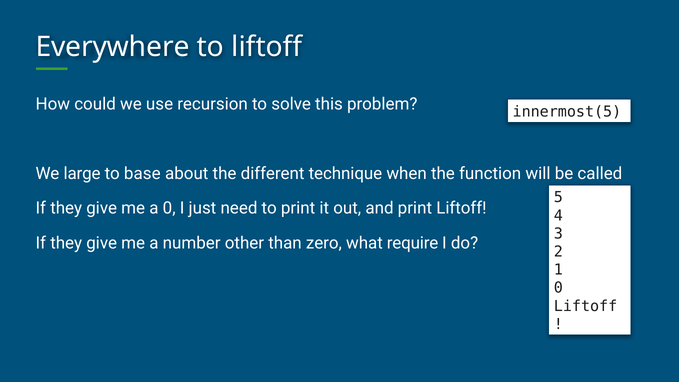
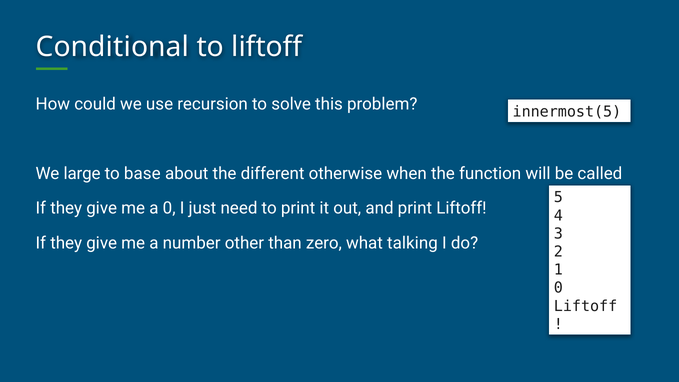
Everywhere: Everywhere -> Conditional
technique: technique -> otherwise
require: require -> talking
